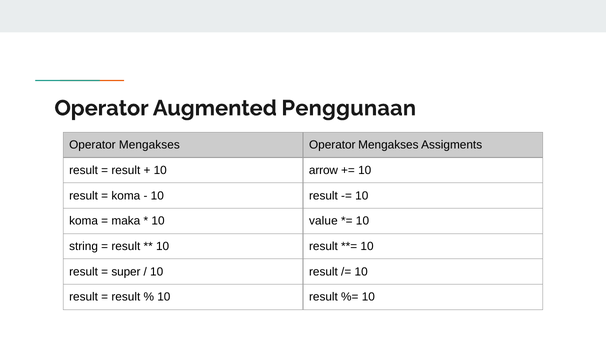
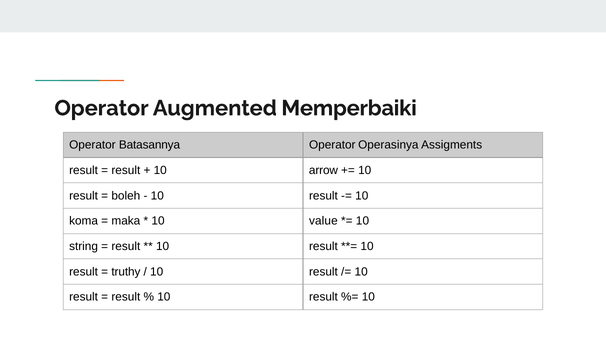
Penggunaan: Penggunaan -> Memperbaiki
Mengakses at (149, 145): Mengakses -> Batasannya
Mengakses at (388, 145): Mengakses -> Operasinya
koma at (126, 196): koma -> boleh
super: super -> truthy
